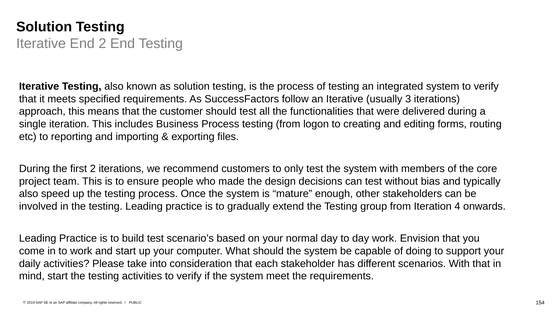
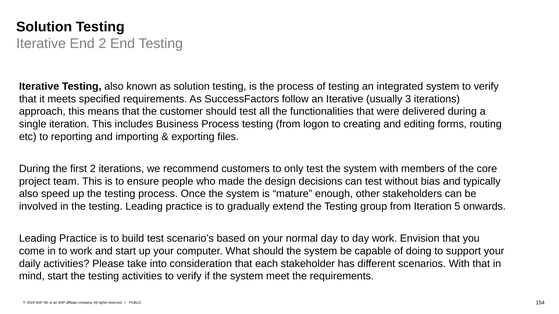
4: 4 -> 5
